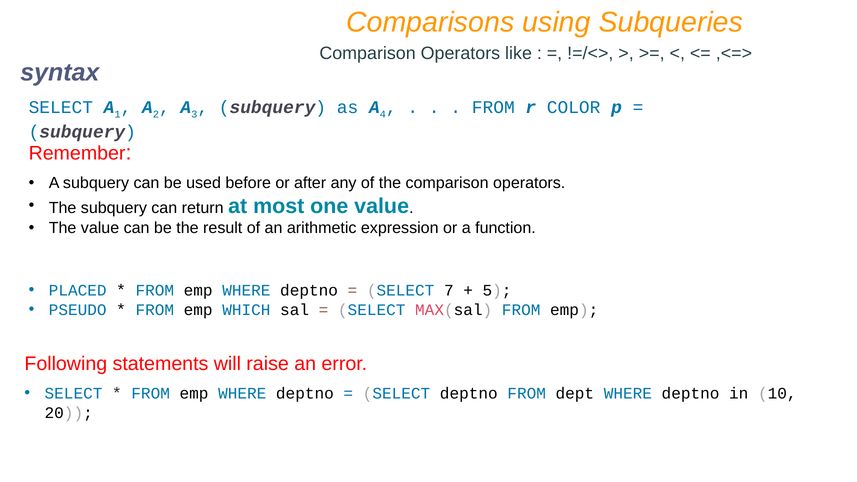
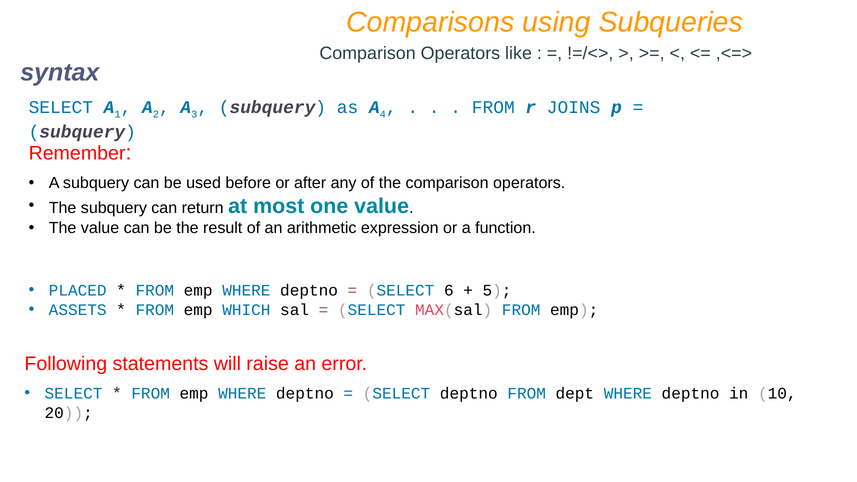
COLOR: COLOR -> JOINS
7: 7 -> 6
PSEUDO: PSEUDO -> ASSETS
